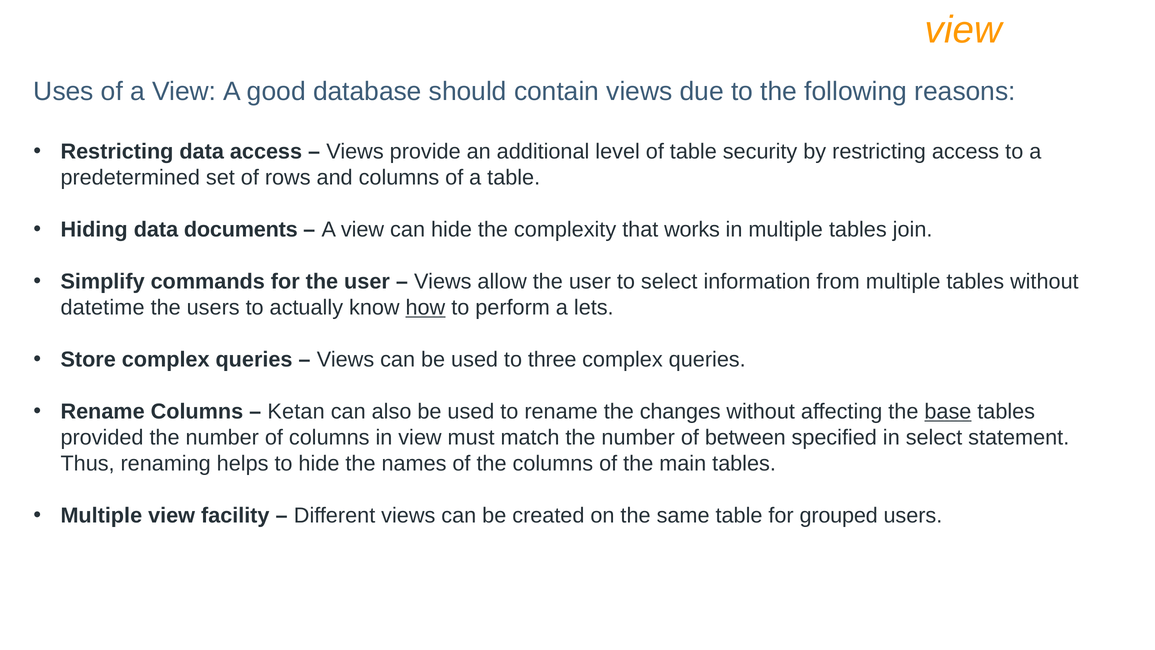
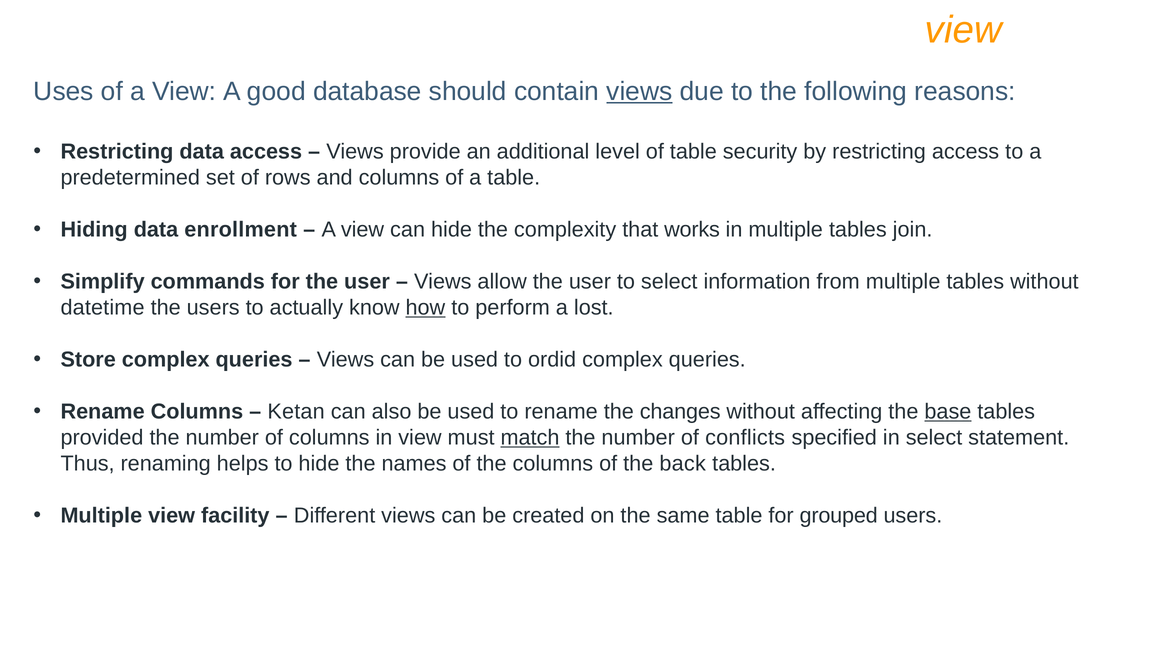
views at (639, 91) underline: none -> present
documents: documents -> enrollment
lets: lets -> lost
three: three -> ordid
match underline: none -> present
between: between -> conflicts
main: main -> back
